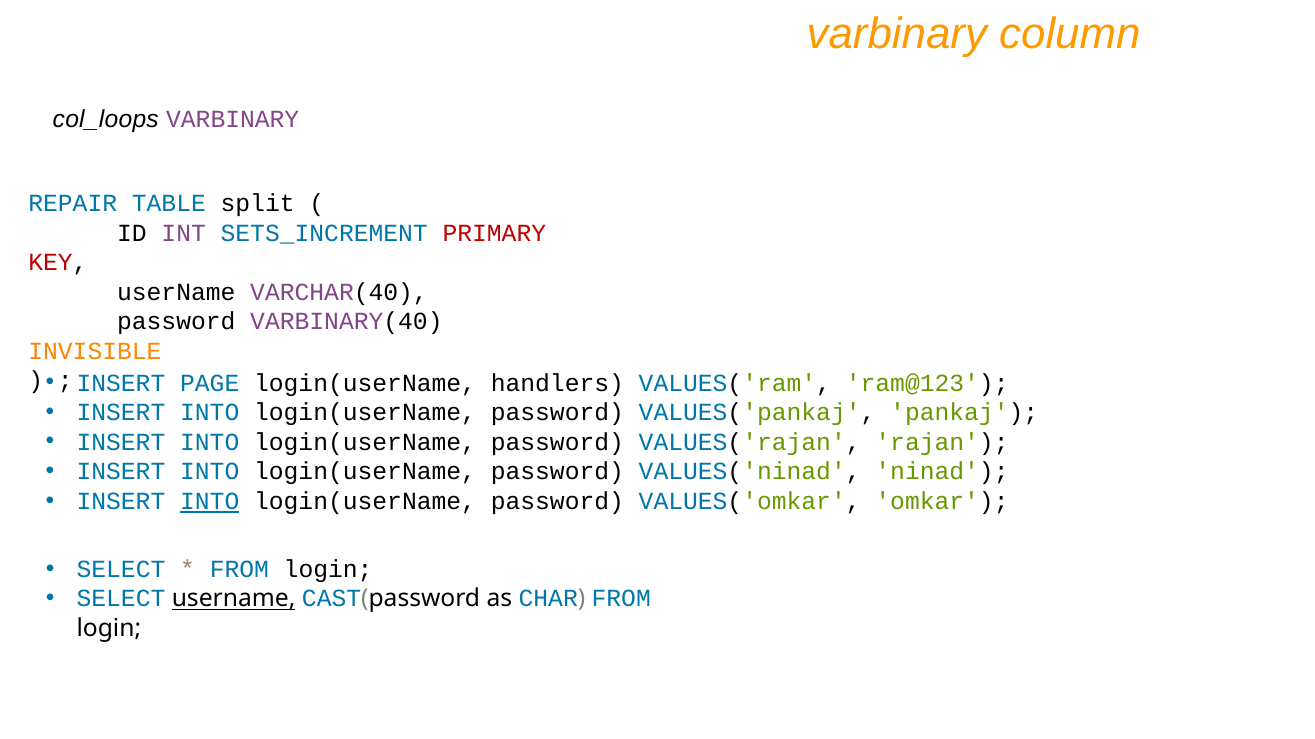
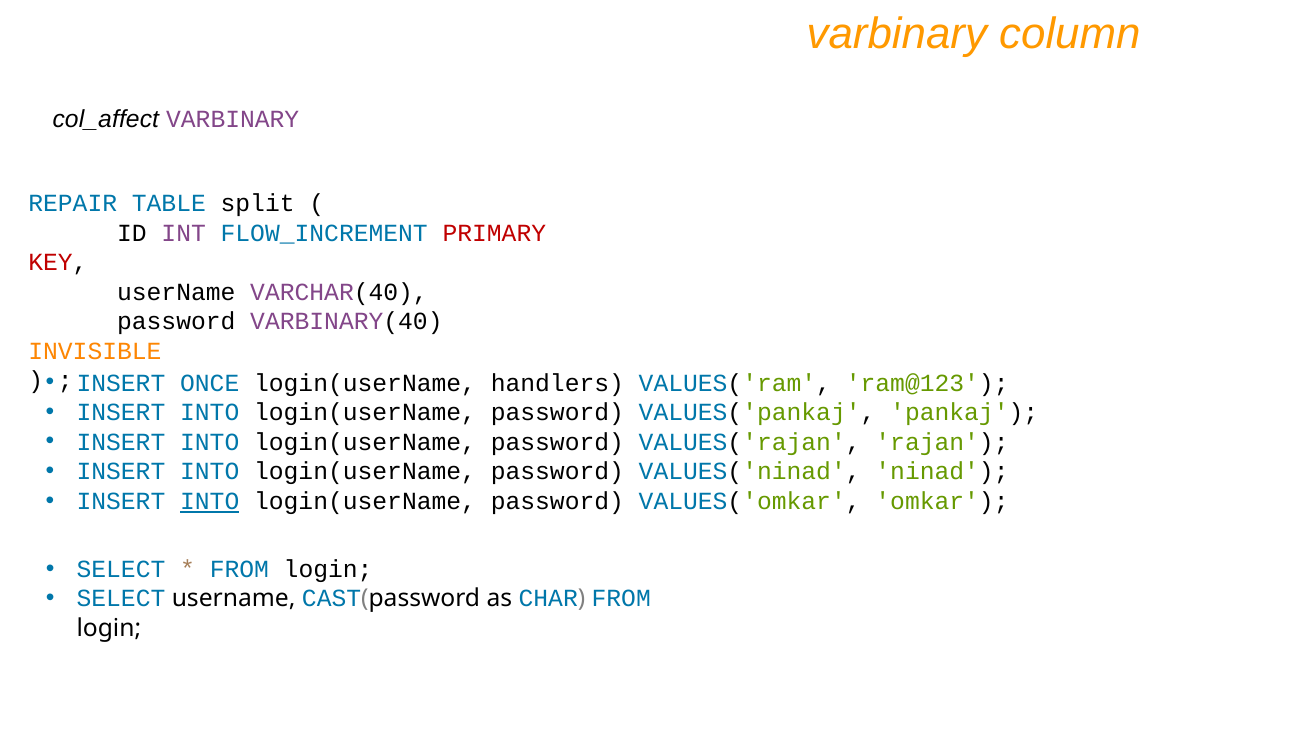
col_loops: col_loops -> col_affect
SETS_INCREMENT: SETS_INCREMENT -> FLOW_INCREMENT
PAGE: PAGE -> ONCE
username at (234, 599) underline: present -> none
